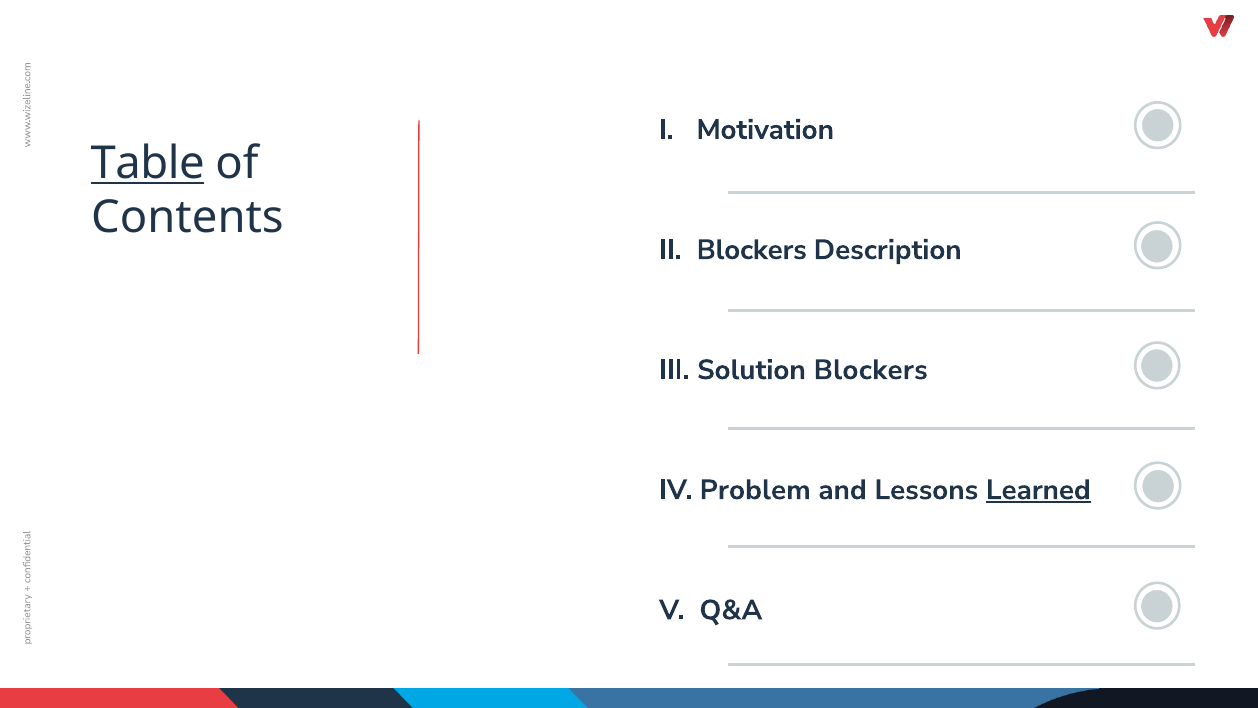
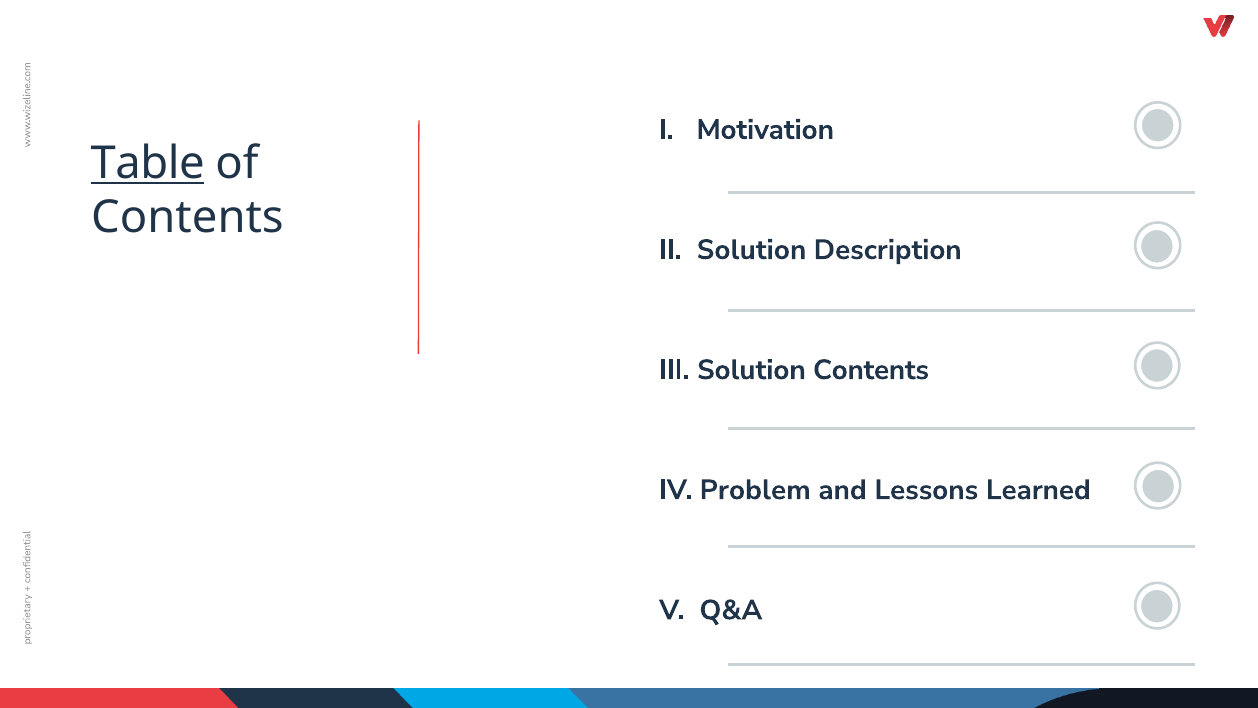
II Blockers: Blockers -> Solution
Solution Blockers: Blockers -> Contents
Learned underline: present -> none
